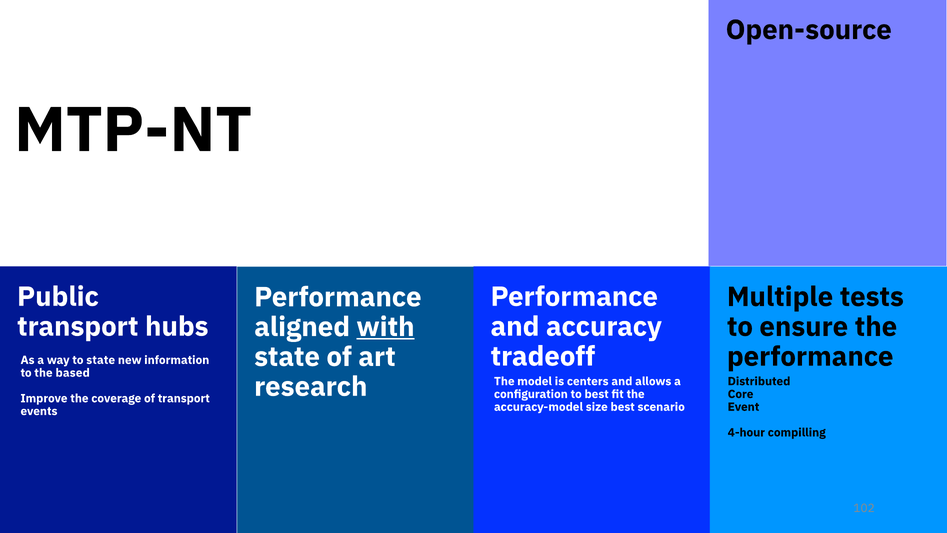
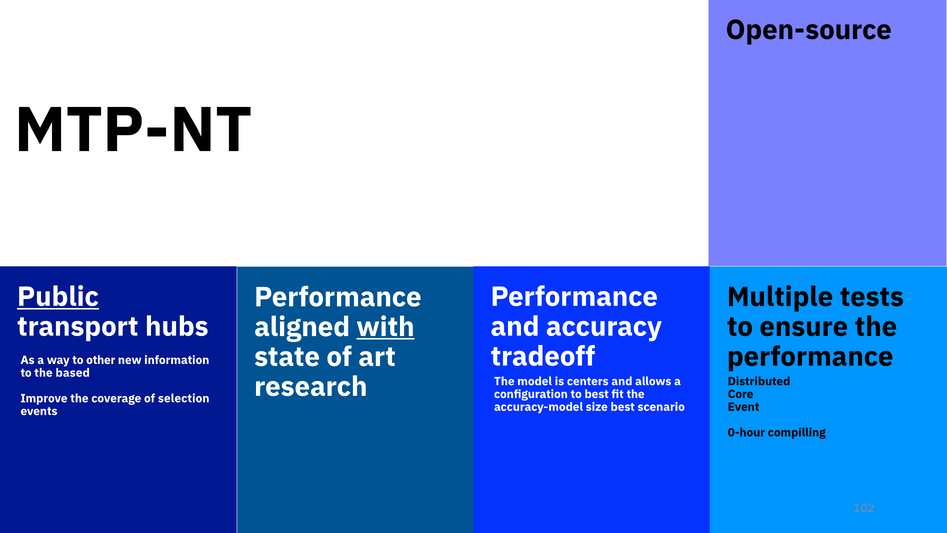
Public underline: none -> present
to state: state -> other
of transport: transport -> selection
4-hour: 4-hour -> 0-hour
